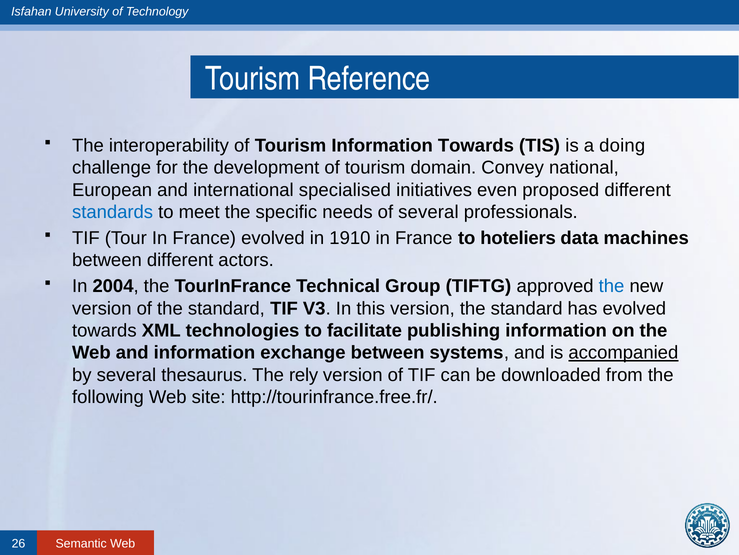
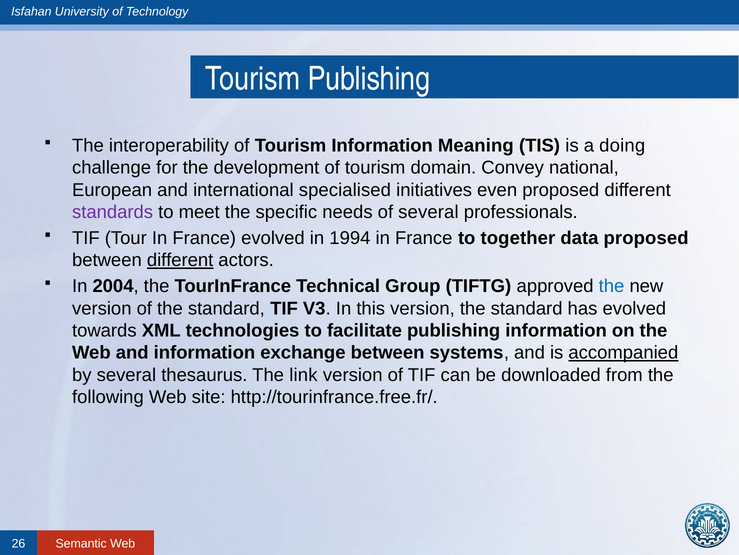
Tourism Reference: Reference -> Publishing
Information Towards: Towards -> Meaning
standards colour: blue -> purple
1910: 1910 -> 1994
hoteliers: hoteliers -> together
data machines: machines -> proposed
different at (180, 260) underline: none -> present
rely: rely -> link
